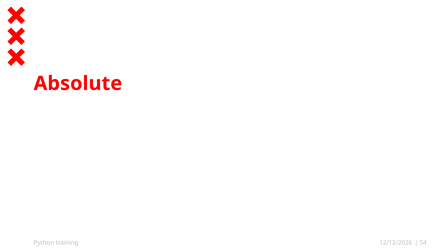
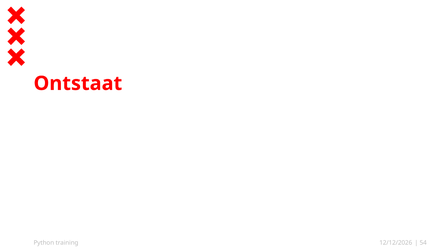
Absolute: Absolute -> Ontstaat
